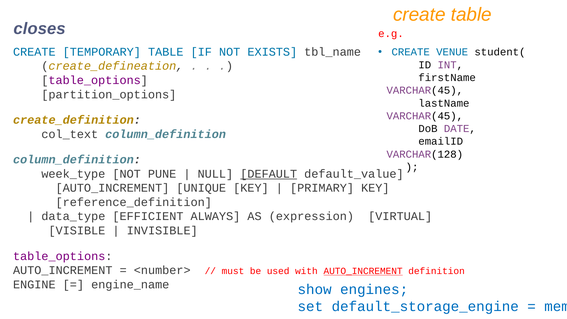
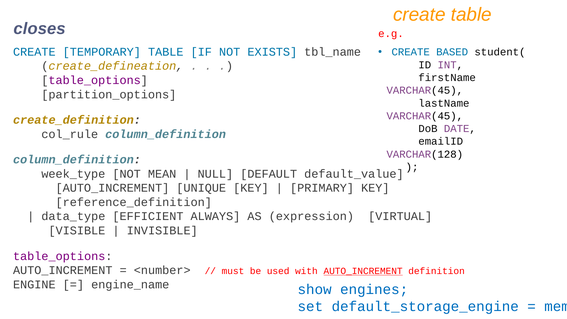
VENUE: VENUE -> BASED
col_text: col_text -> col_rule
PUNE: PUNE -> MEAN
DEFAULT underline: present -> none
